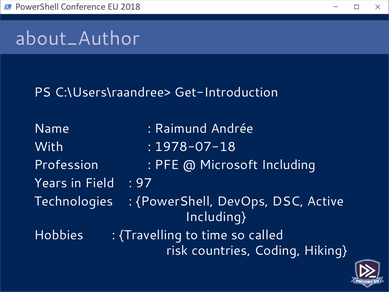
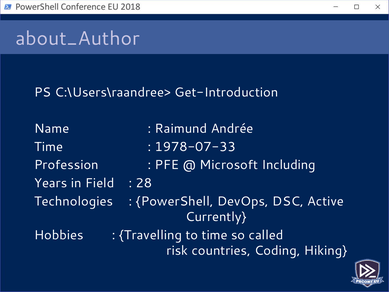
With at (49, 147): With -> Time
1978-07-18: 1978-07-18 -> 1978-07-33
97: 97 -> 28
Including at (216, 217): Including -> Currently
